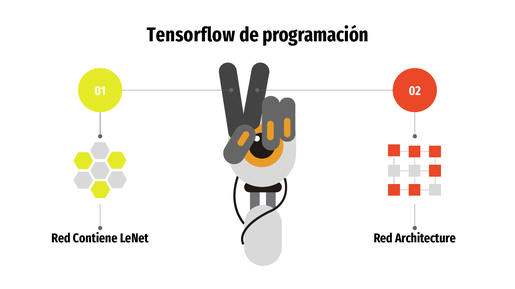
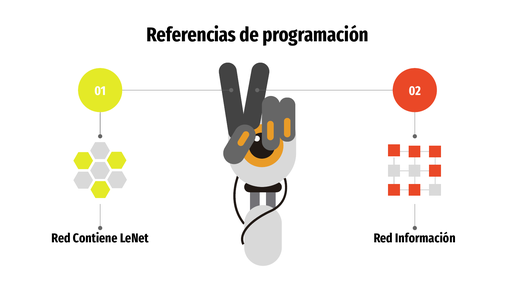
Tensorflow: Tensorflow -> Referencias
Architecture: Architecture -> Información
